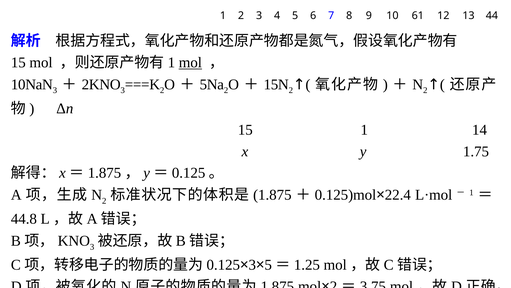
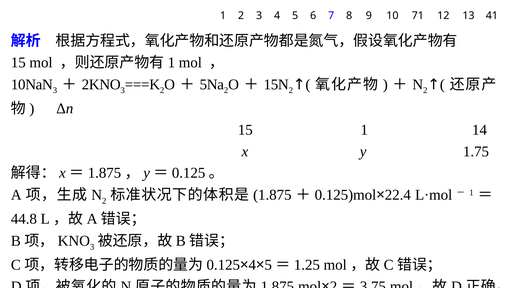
61: 61 -> 71
44: 44 -> 41
mol at (190, 62) underline: present -> none
3 at (252, 265): 3 -> 4
